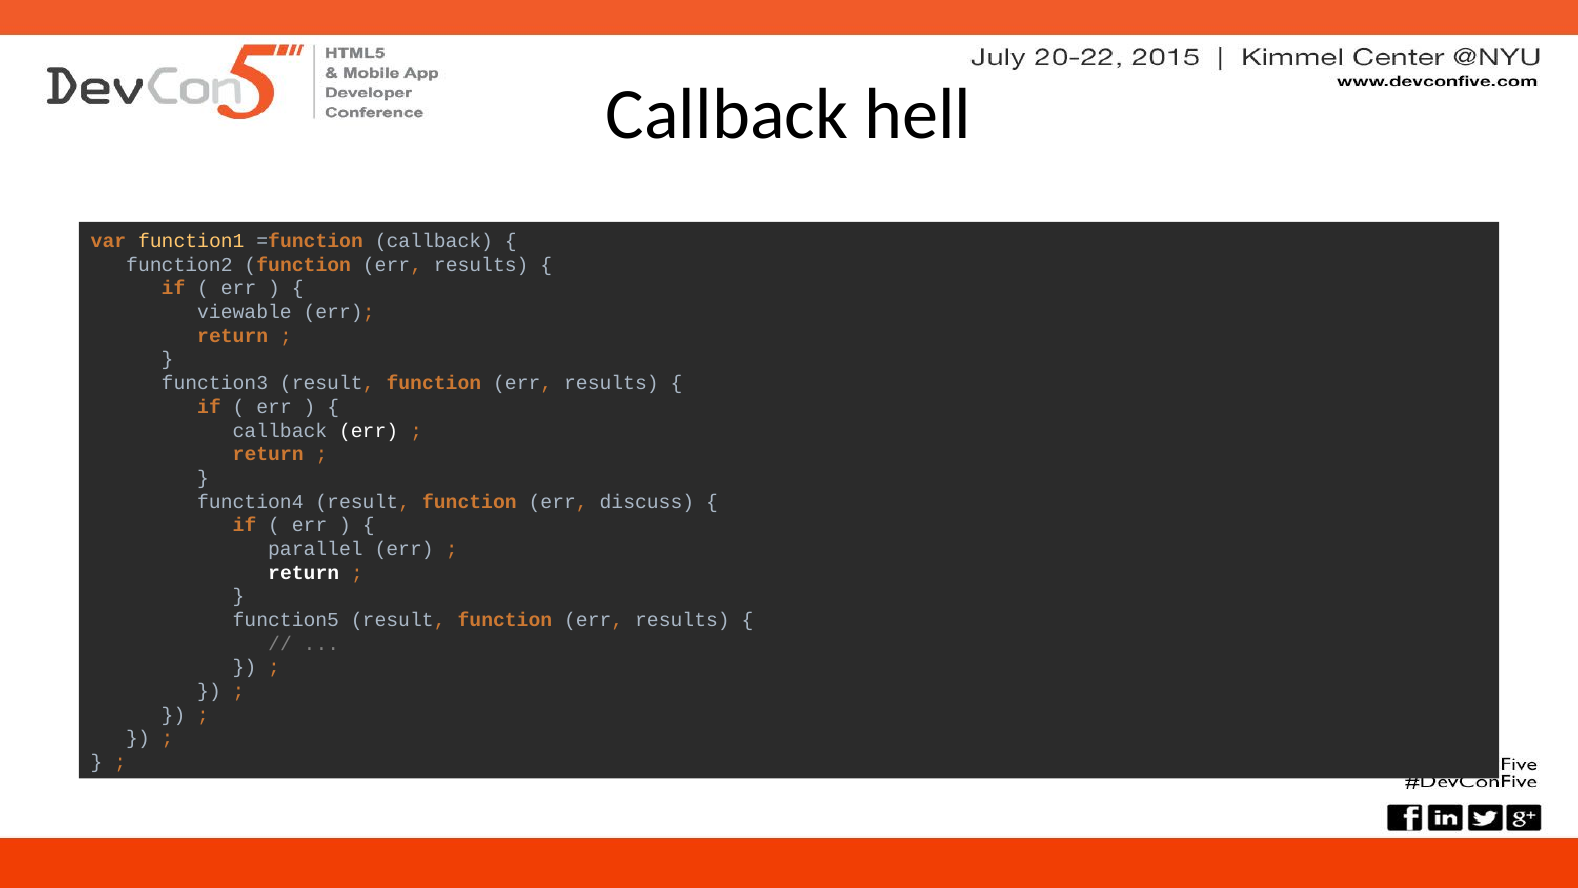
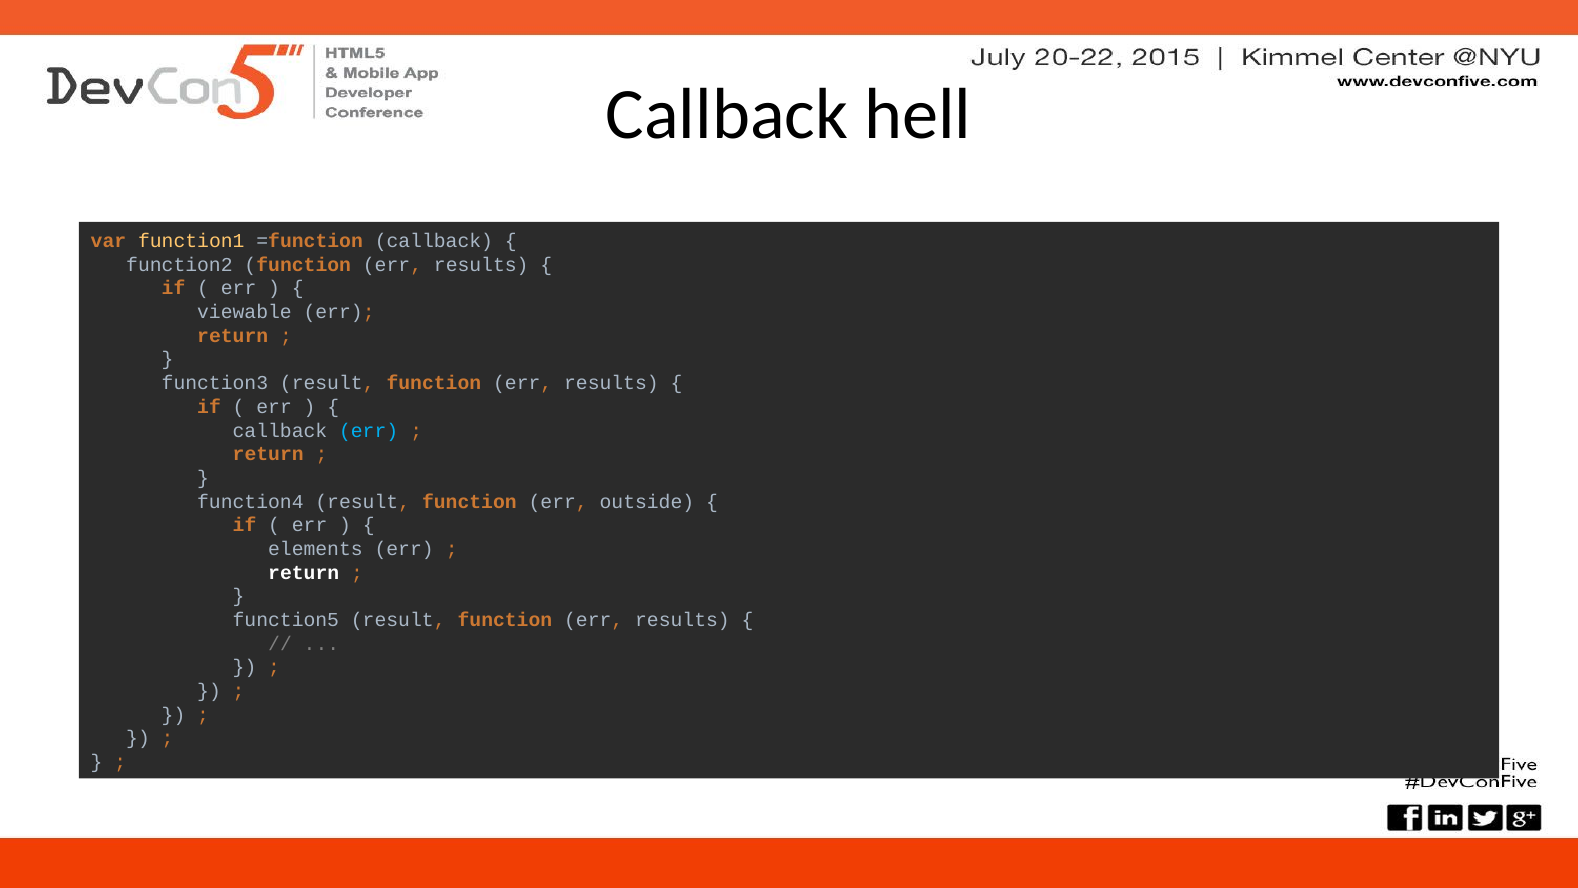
err at (369, 430) colour: white -> light blue
discuss: discuss -> outside
parallel: parallel -> elements
